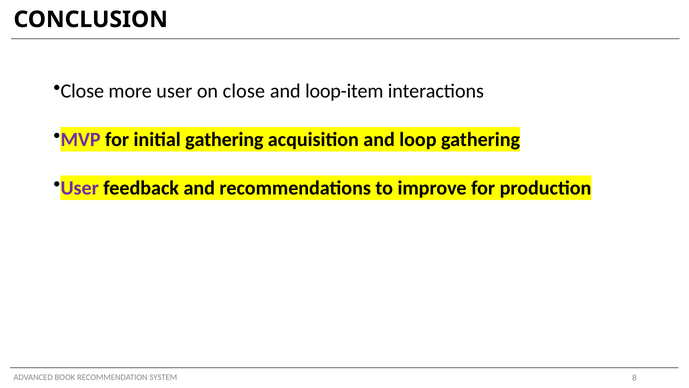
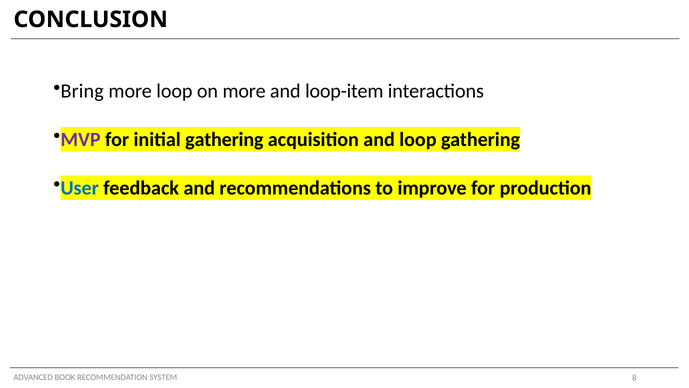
Close at (82, 91): Close -> Bring
more user: user -> loop
on close: close -> more
User at (80, 188) colour: purple -> blue
